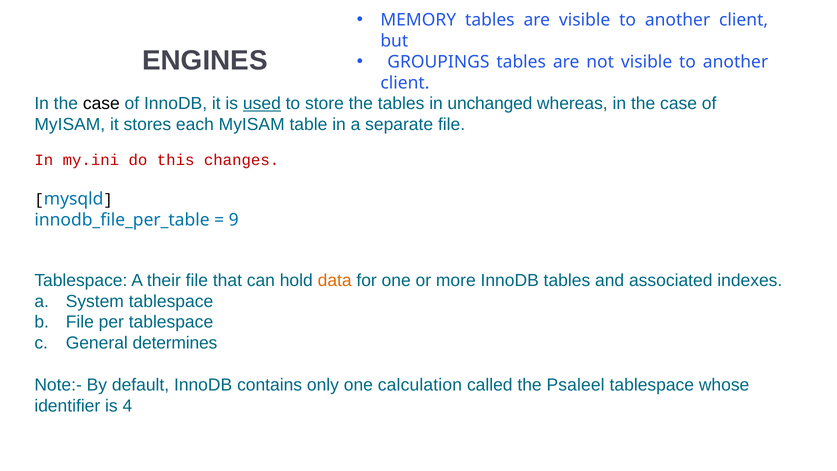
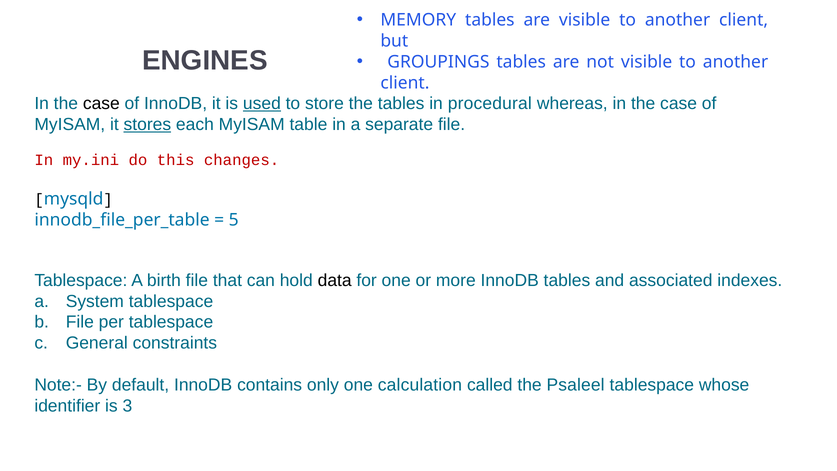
unchanged: unchanged -> procedural
stores underline: none -> present
9: 9 -> 5
their: their -> birth
data colour: orange -> black
determines: determines -> constraints
4: 4 -> 3
